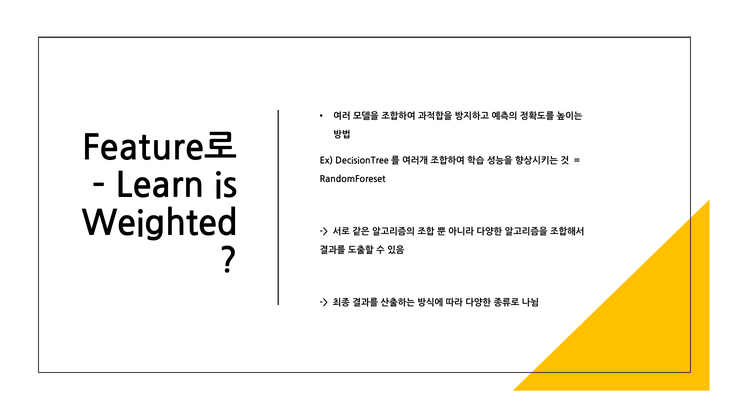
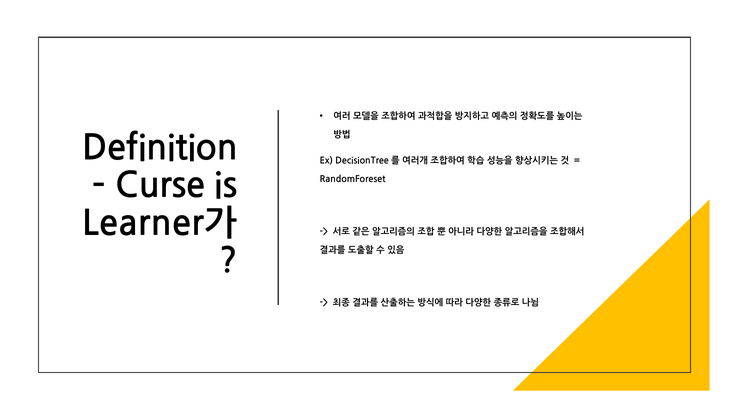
Feature로: Feature로 -> Definition
Learn: Learn -> Curse
Weighted: Weighted -> Learner가
